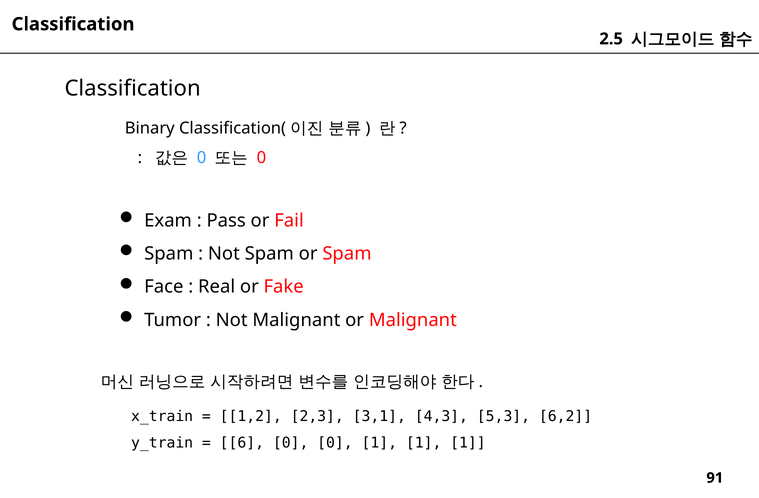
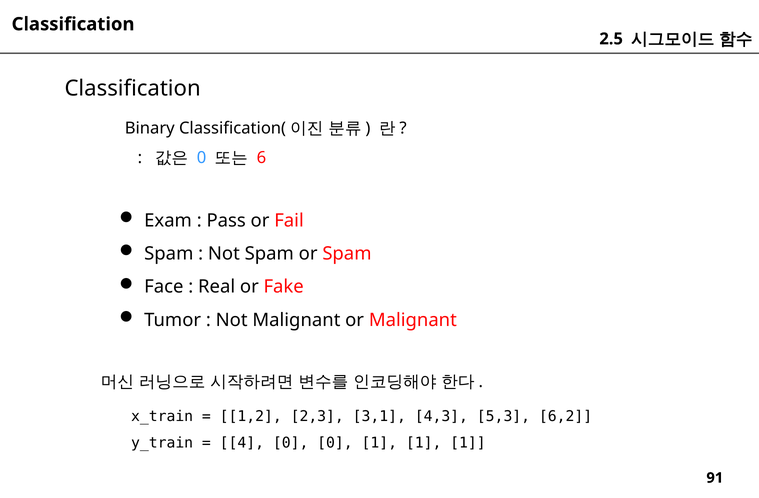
0 at (261, 158): 0 -> 6
6: 6 -> 4
